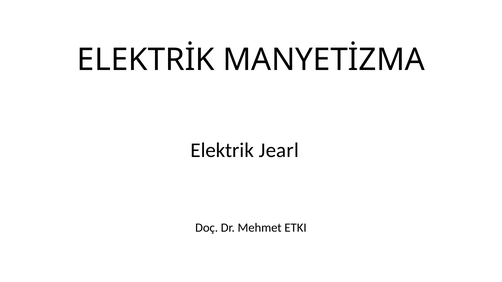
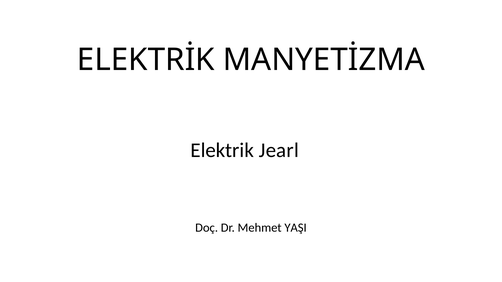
ETKI: ETKI -> YAŞI
